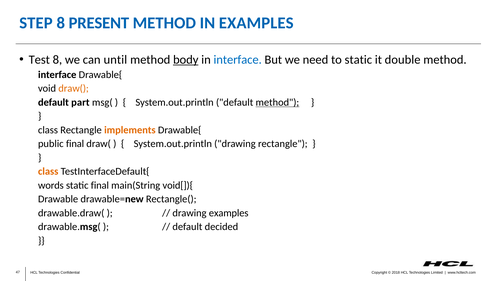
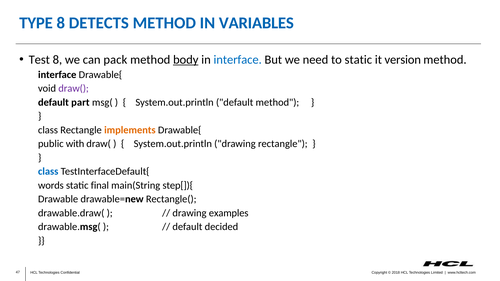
STEP: STEP -> TYPE
PRESENT: PRESENT -> DETECTS
IN EXAMPLES: EXAMPLES -> VARIABLES
until: until -> pack
double: double -> version
draw( at (74, 89) colour: orange -> purple
method at (277, 102) underline: present -> none
public final: final -> with
class at (48, 172) colour: orange -> blue
void[]){: void[]){ -> step[]){
